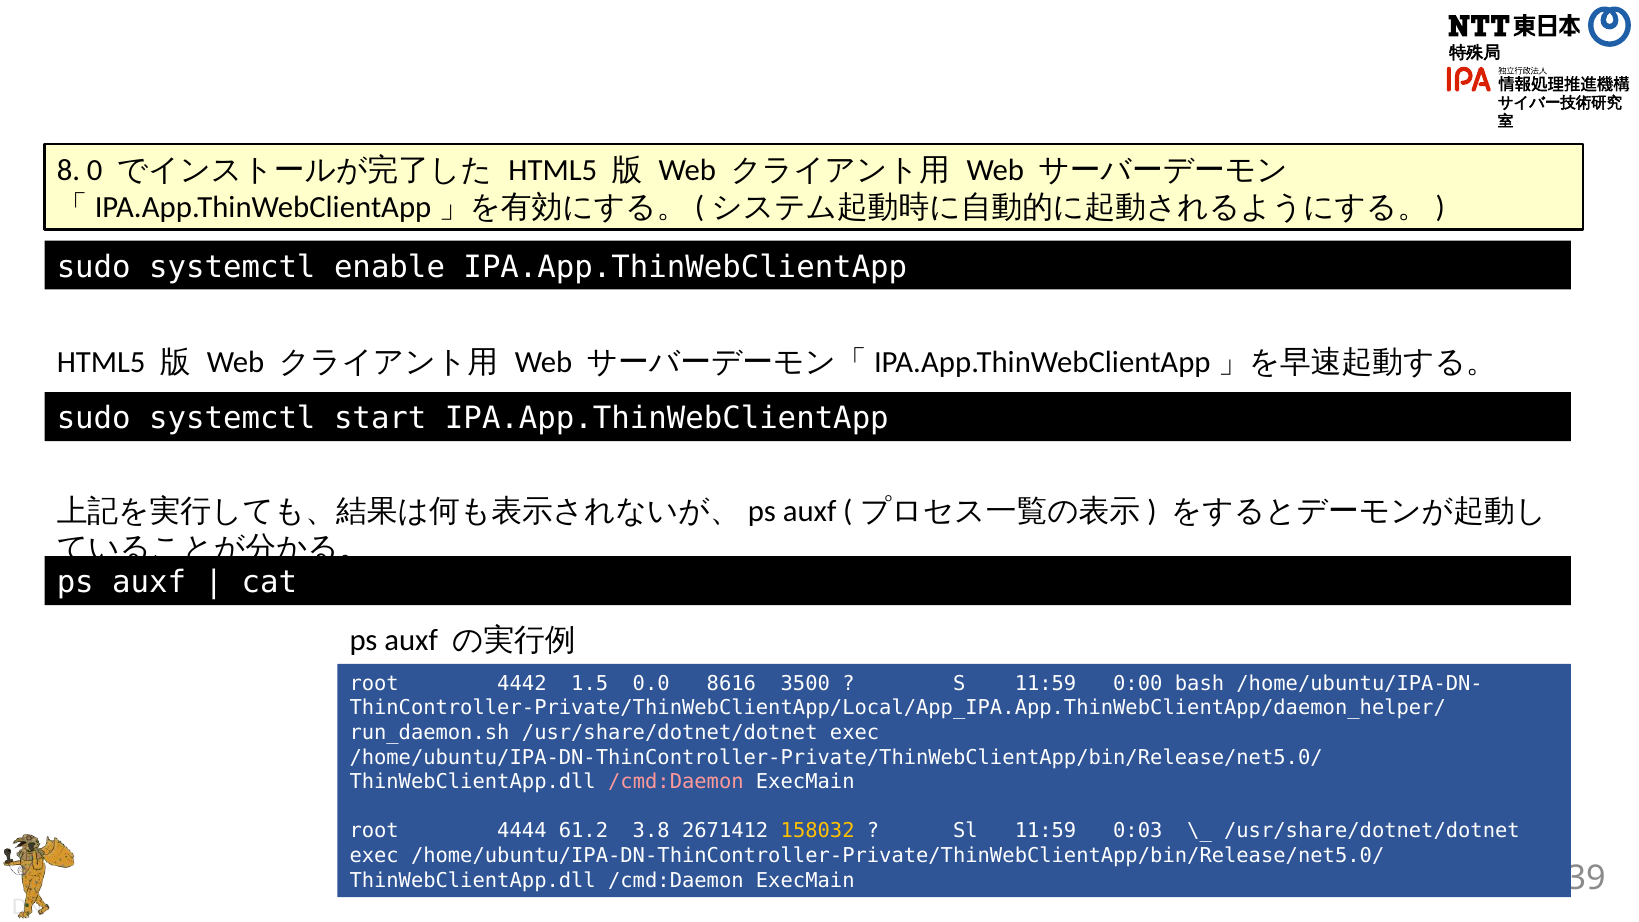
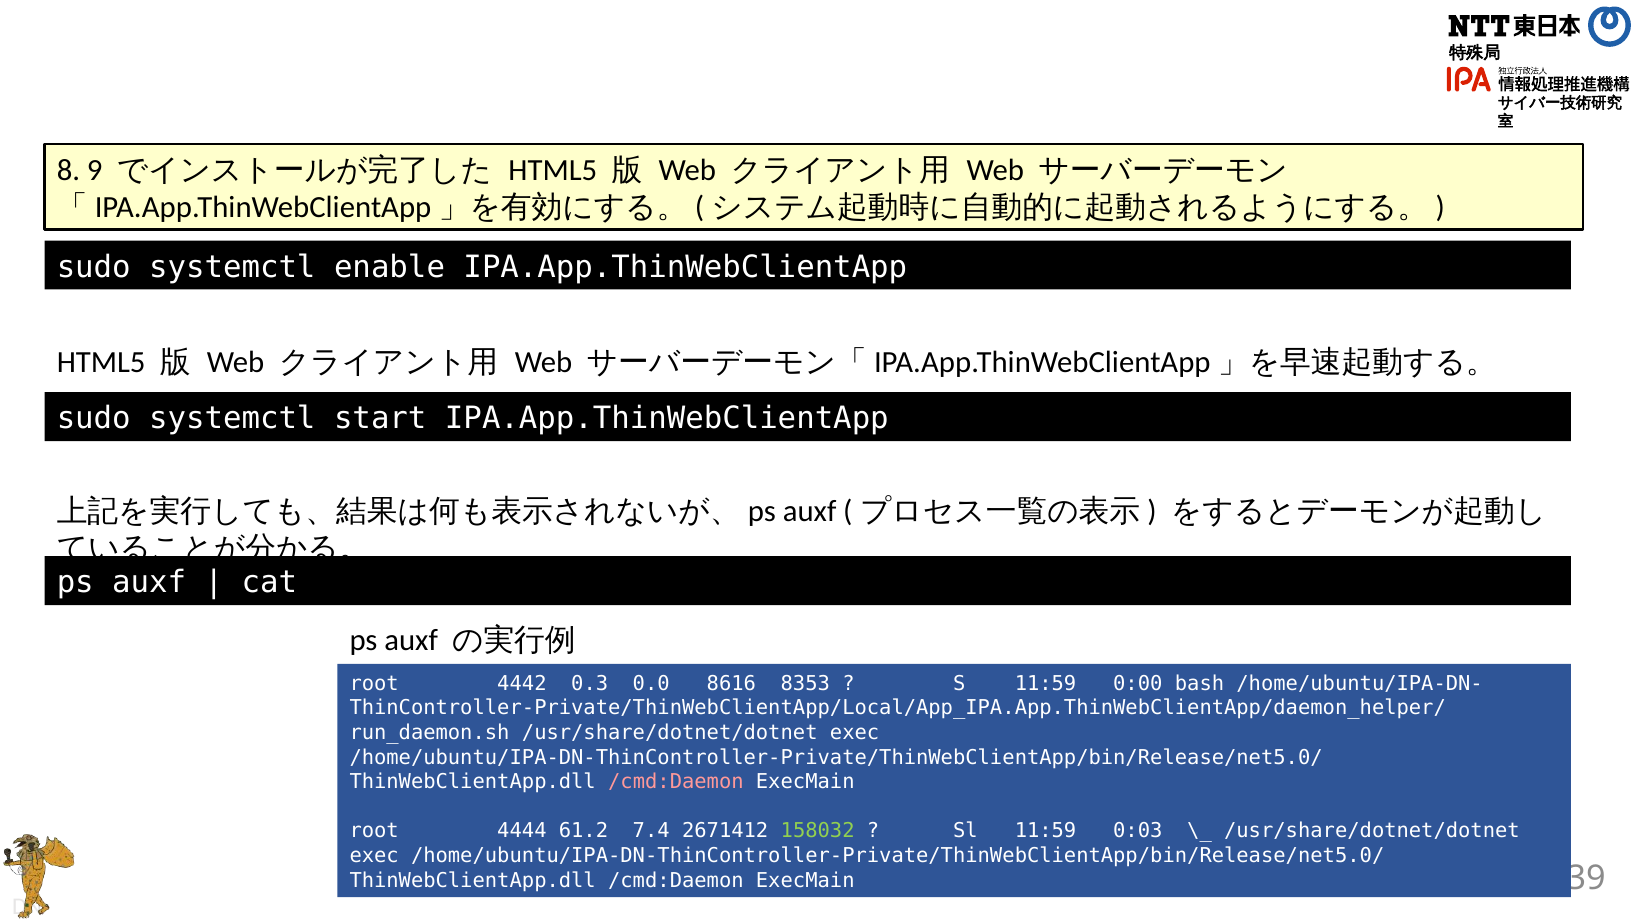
0: 0 -> 9
1.5: 1.5 -> 0.3
3500: 3500 -> 8353
3.8: 3.8 -> 7.4
158032 colour: yellow -> light green
